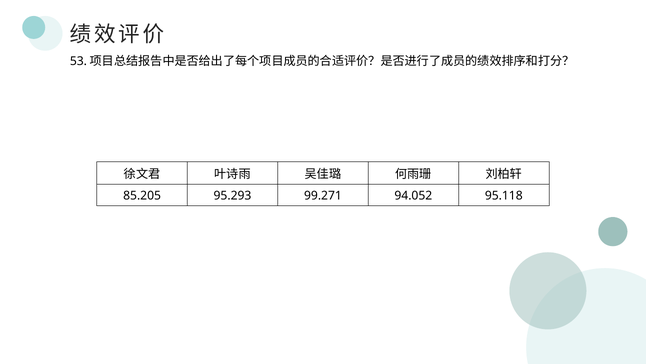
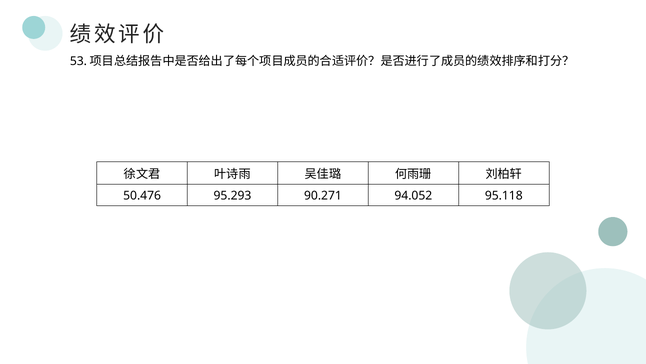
85.205: 85.205 -> 50.476
99.271: 99.271 -> 90.271
